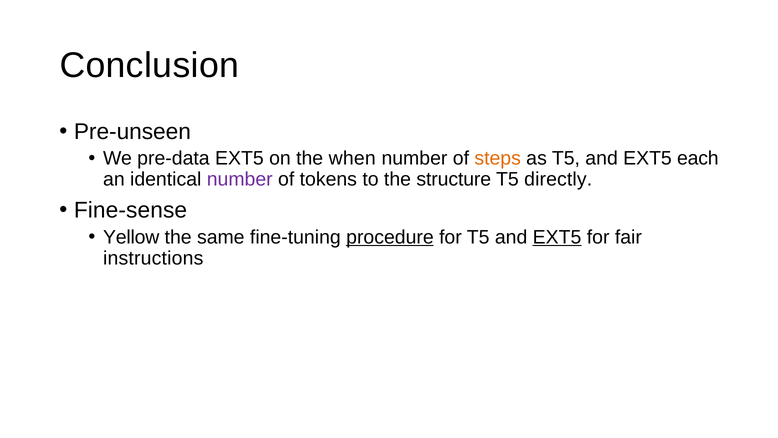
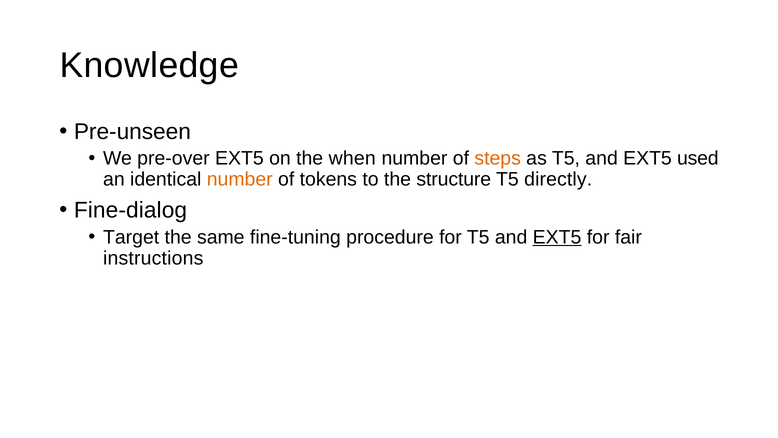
Conclusion: Conclusion -> Knowledge
pre-data: pre-data -> pre-over
each: each -> used
number at (240, 179) colour: purple -> orange
Fine-sense: Fine-sense -> Fine-dialog
Yellow: Yellow -> Target
procedure underline: present -> none
